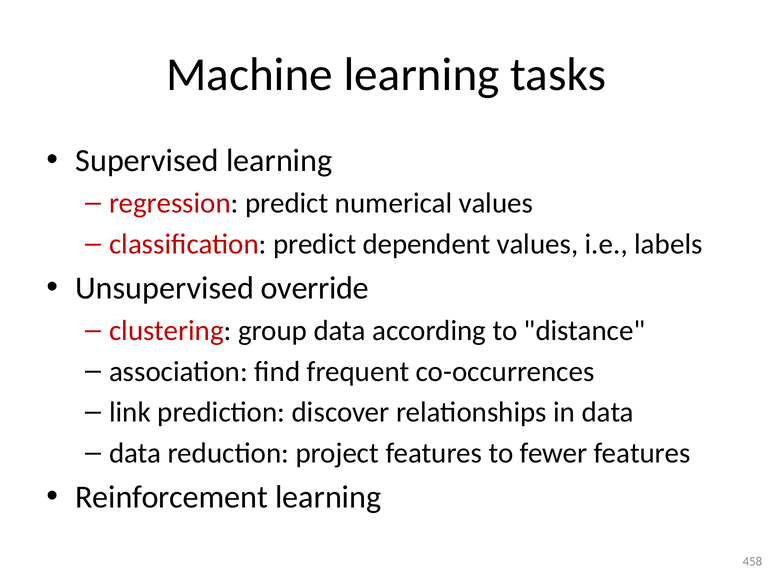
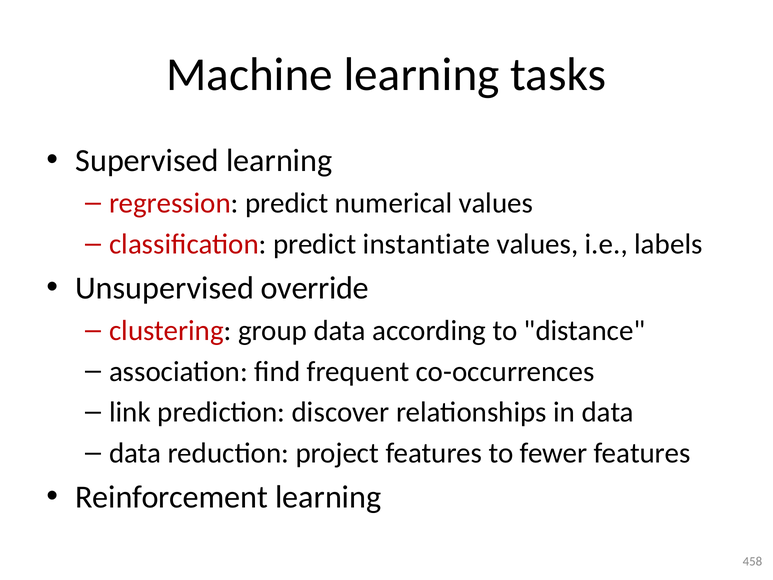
dependent: dependent -> instantiate
